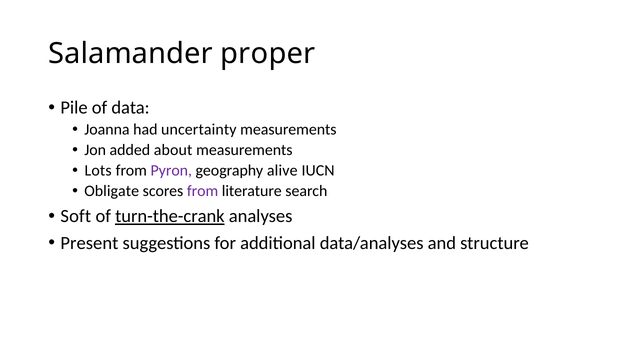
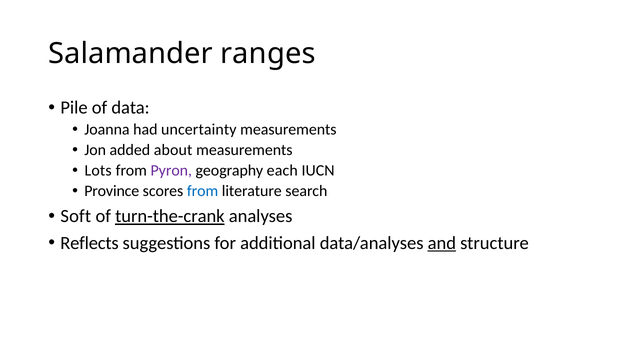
proper: proper -> ranges
alive: alive -> each
Obligate: Obligate -> Province
from at (203, 191) colour: purple -> blue
Present: Present -> Reflects
and underline: none -> present
